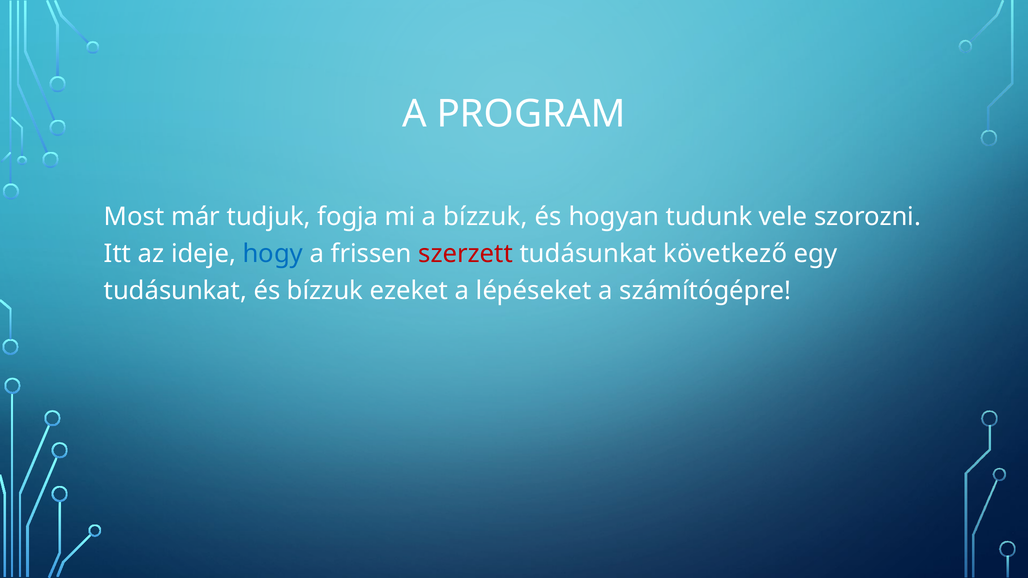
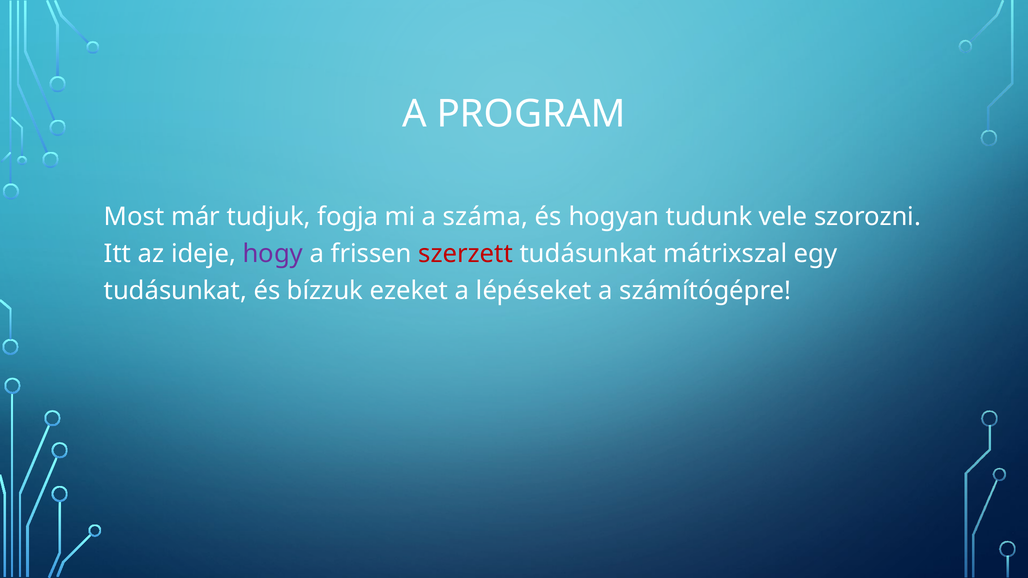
a bízzuk: bízzuk -> száma
hogy colour: blue -> purple
következő: következő -> mátrixszal
